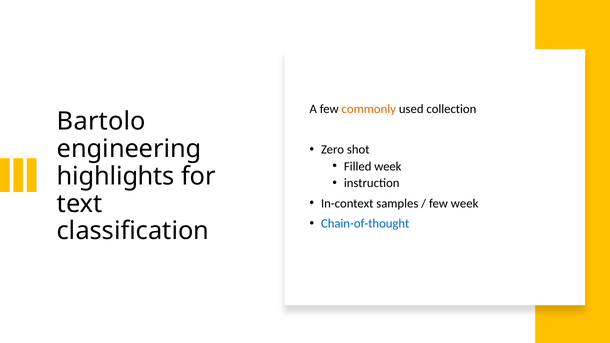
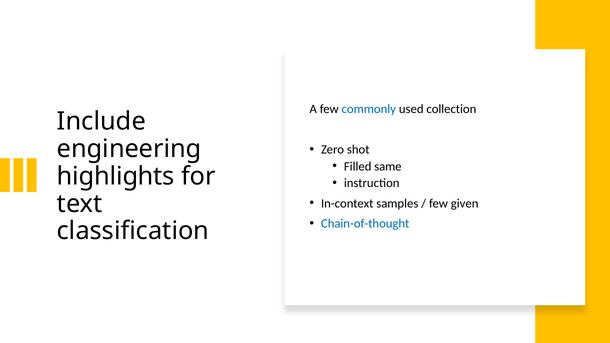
commonly colour: orange -> blue
Bartolo: Bartolo -> Include
Filled week: week -> same
few week: week -> given
